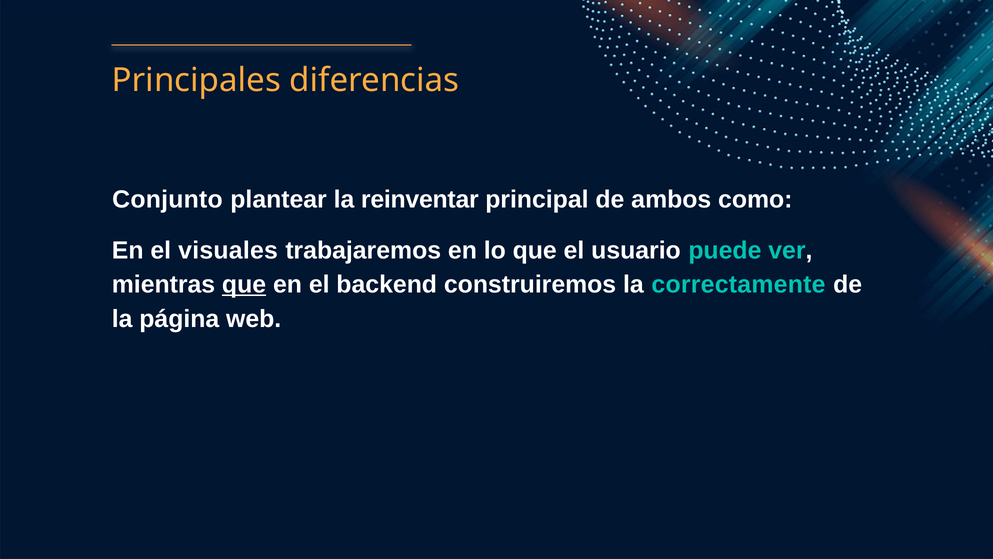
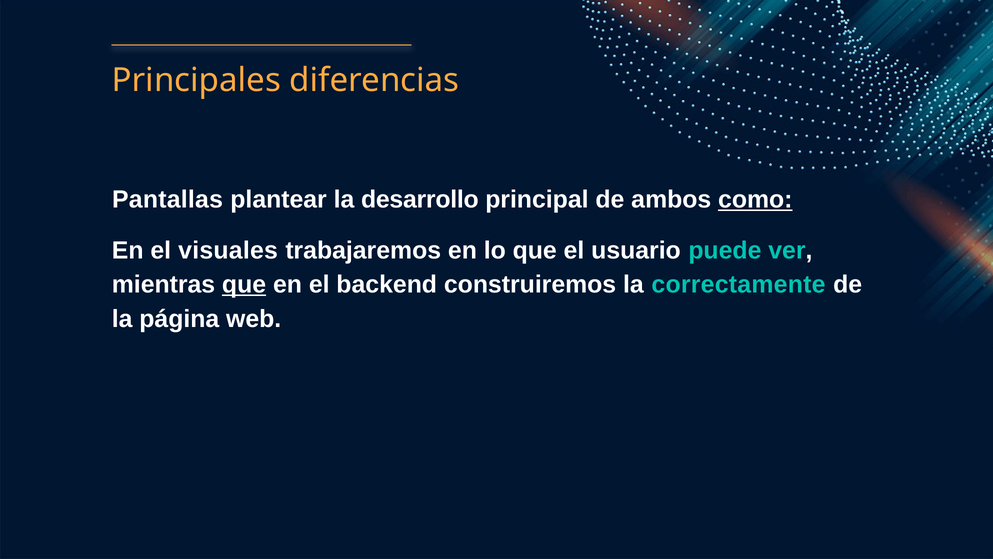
Conjunto: Conjunto -> Pantallas
reinventar: reinventar -> desarrollo
como underline: none -> present
